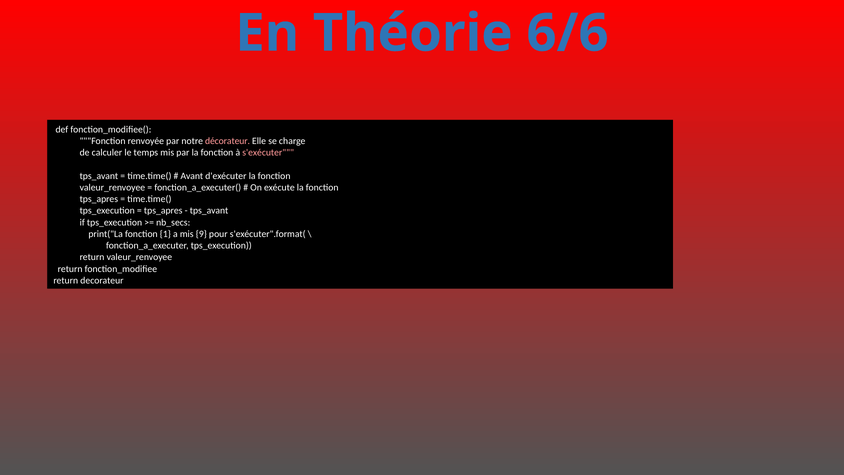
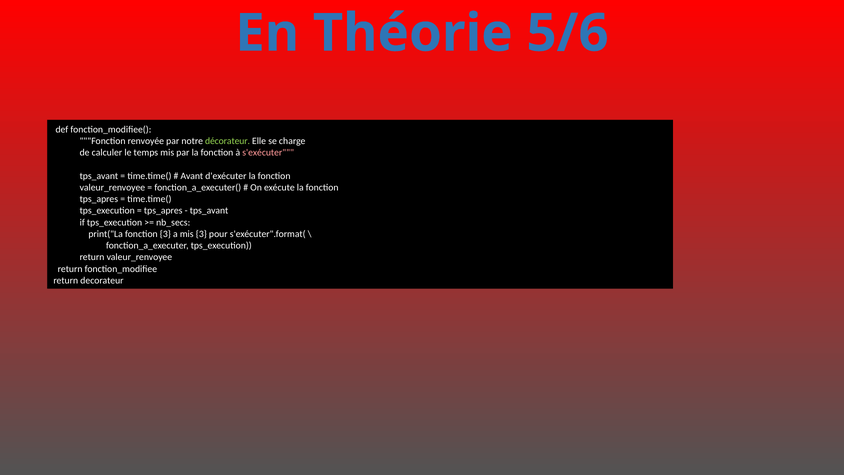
6/6: 6/6 -> 5/6
décorateur colour: pink -> light green
fonction 1: 1 -> 3
mis 9: 9 -> 3
